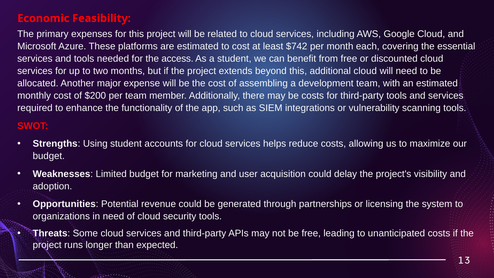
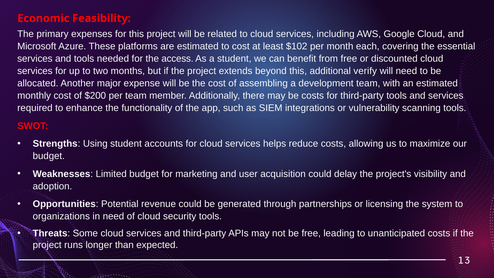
$742: $742 -> $102
additional cloud: cloud -> verify
